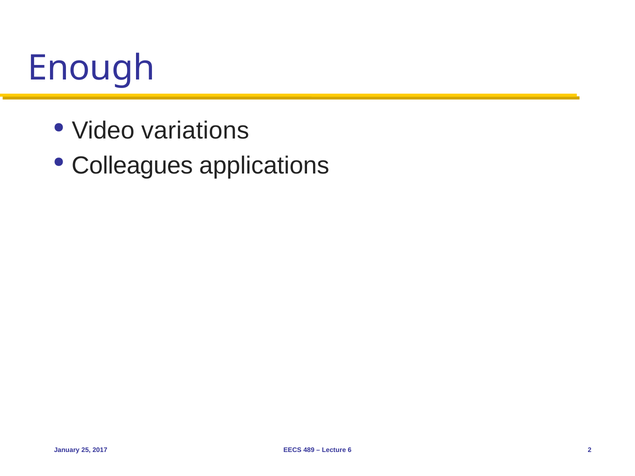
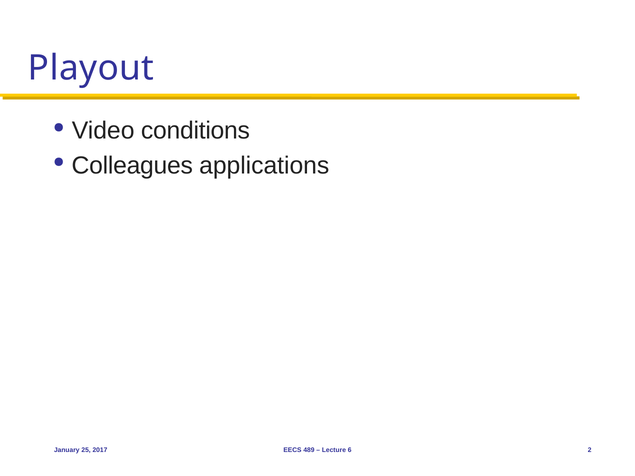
Enough: Enough -> Playout
variations: variations -> conditions
